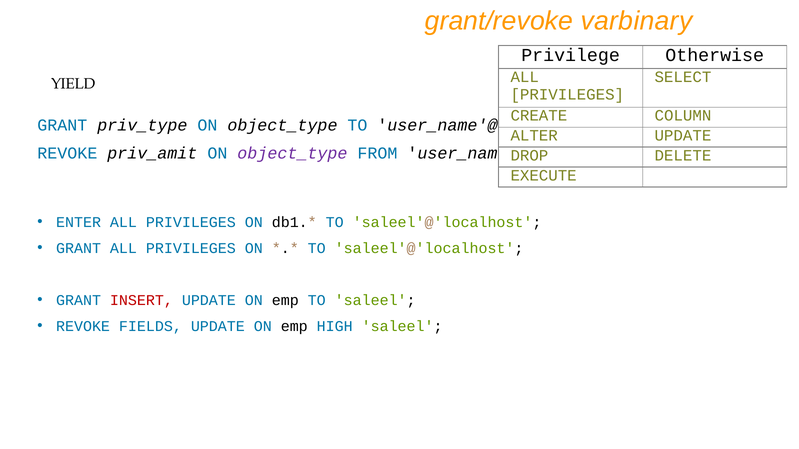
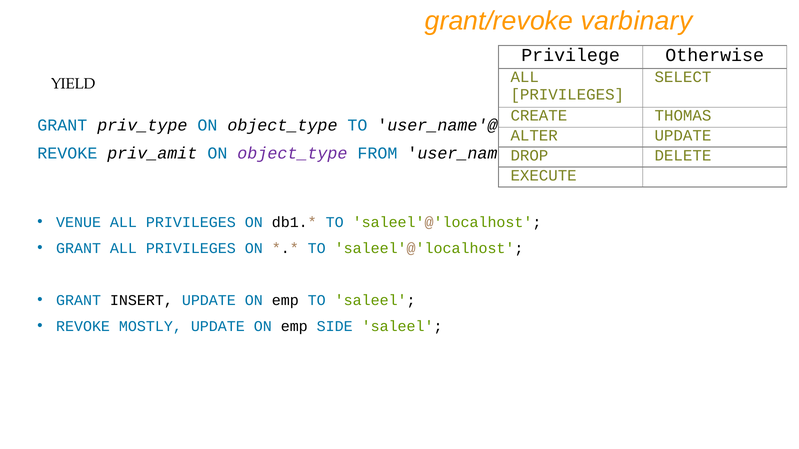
COLUMN: COLUMN -> THOMAS
ENTER: ENTER -> VENUE
INSERT colour: red -> black
FIELDS: FIELDS -> MOSTLY
HIGH: HIGH -> SIDE
